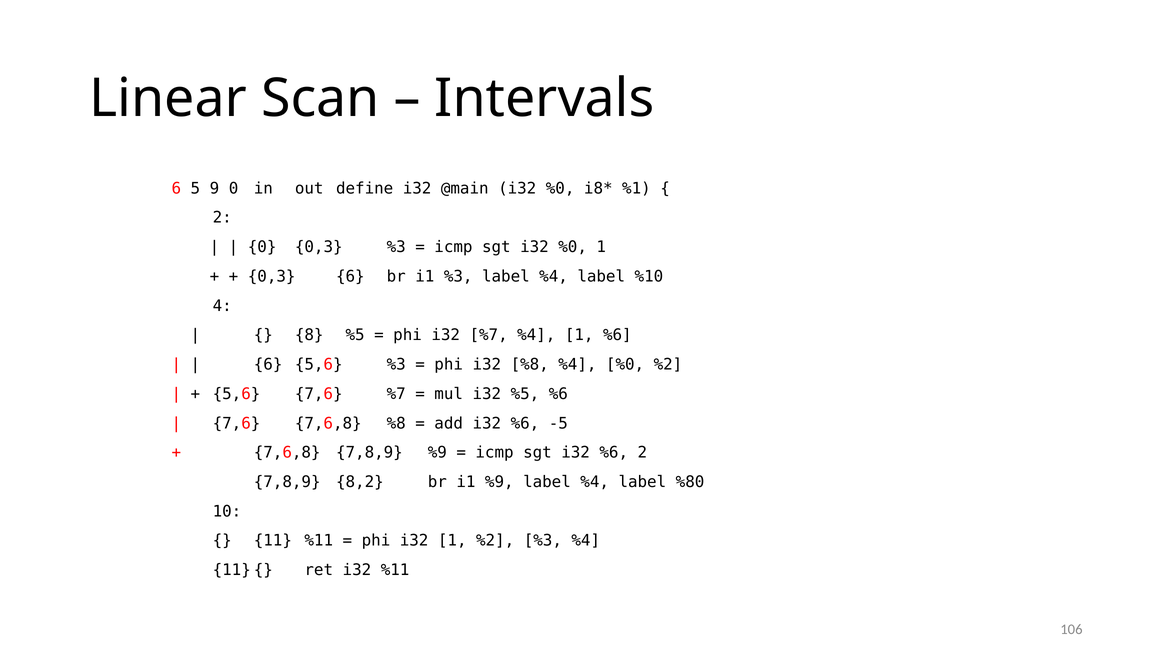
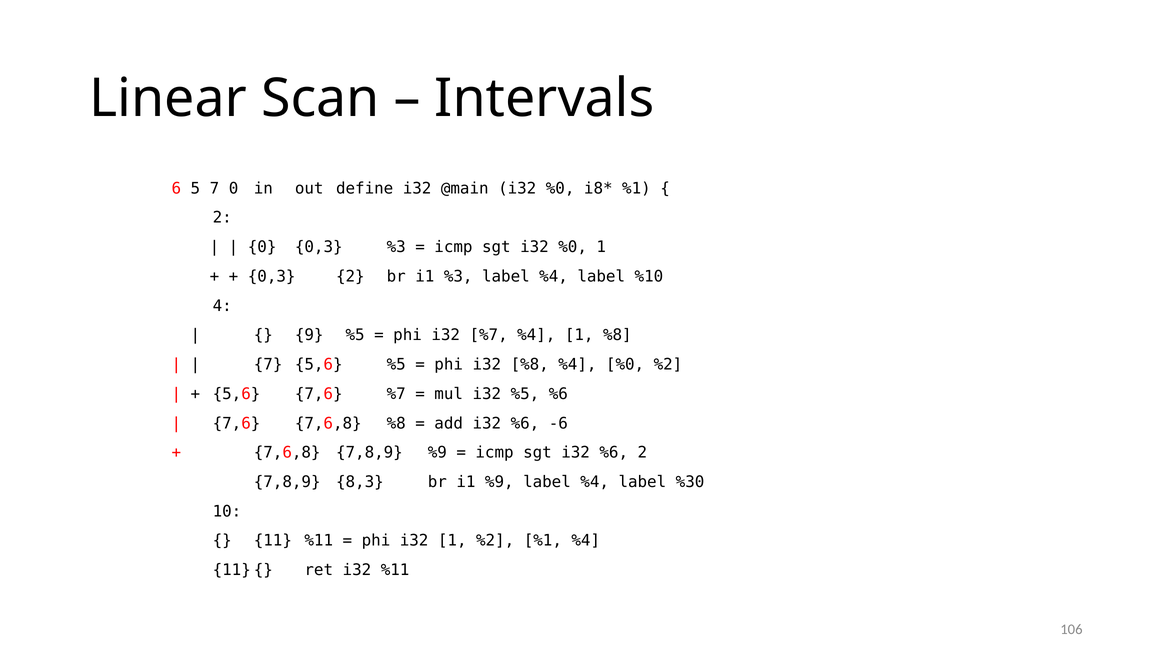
5 9: 9 -> 7
0,3 6: 6 -> 2
8: 8 -> 9
1 %6: %6 -> %8
6 at (268, 365): 6 -> 7
5,6 %3: %3 -> %5
-5: -5 -> -6
8,2: 8,2 -> 8,3
%80: %80 -> %30
%2 %3: %3 -> %1
